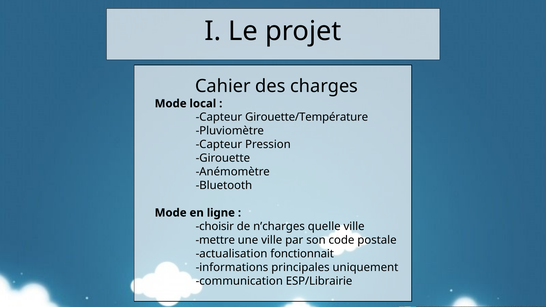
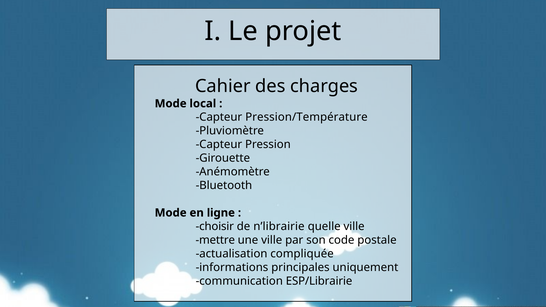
Girouette/Température: Girouette/Température -> Pression/Température
n’charges: n’charges -> n’librairie
fonctionnait: fonctionnait -> compliquée
